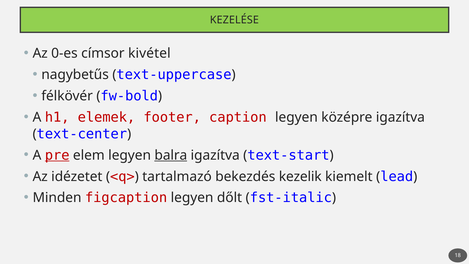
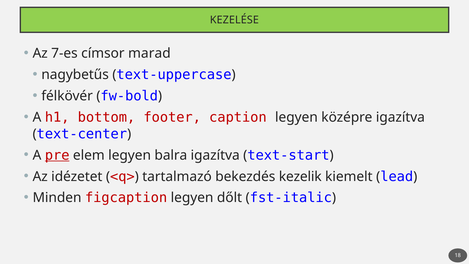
0-es: 0-es -> 7-es
kivétel: kivétel -> marad
elemek: elemek -> bottom
balra underline: present -> none
